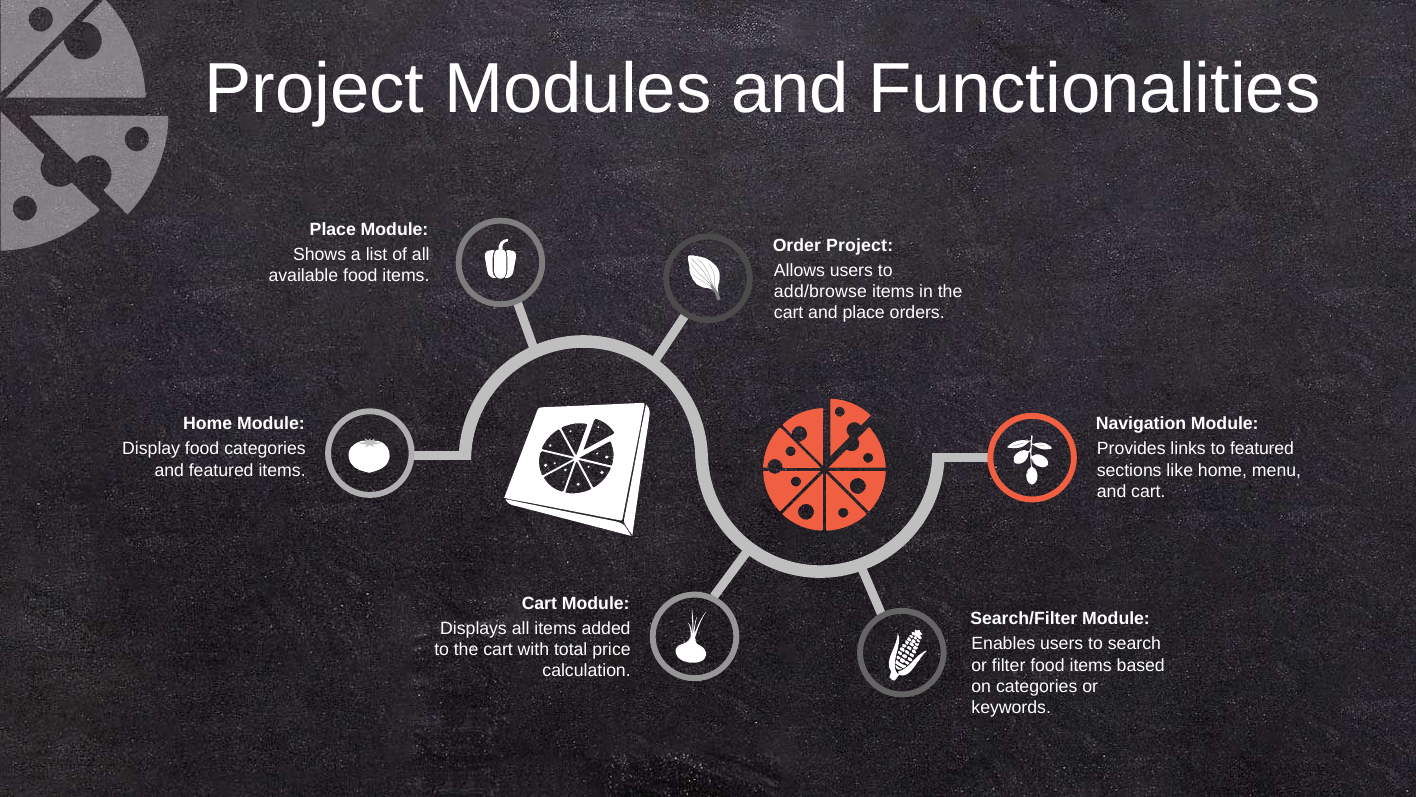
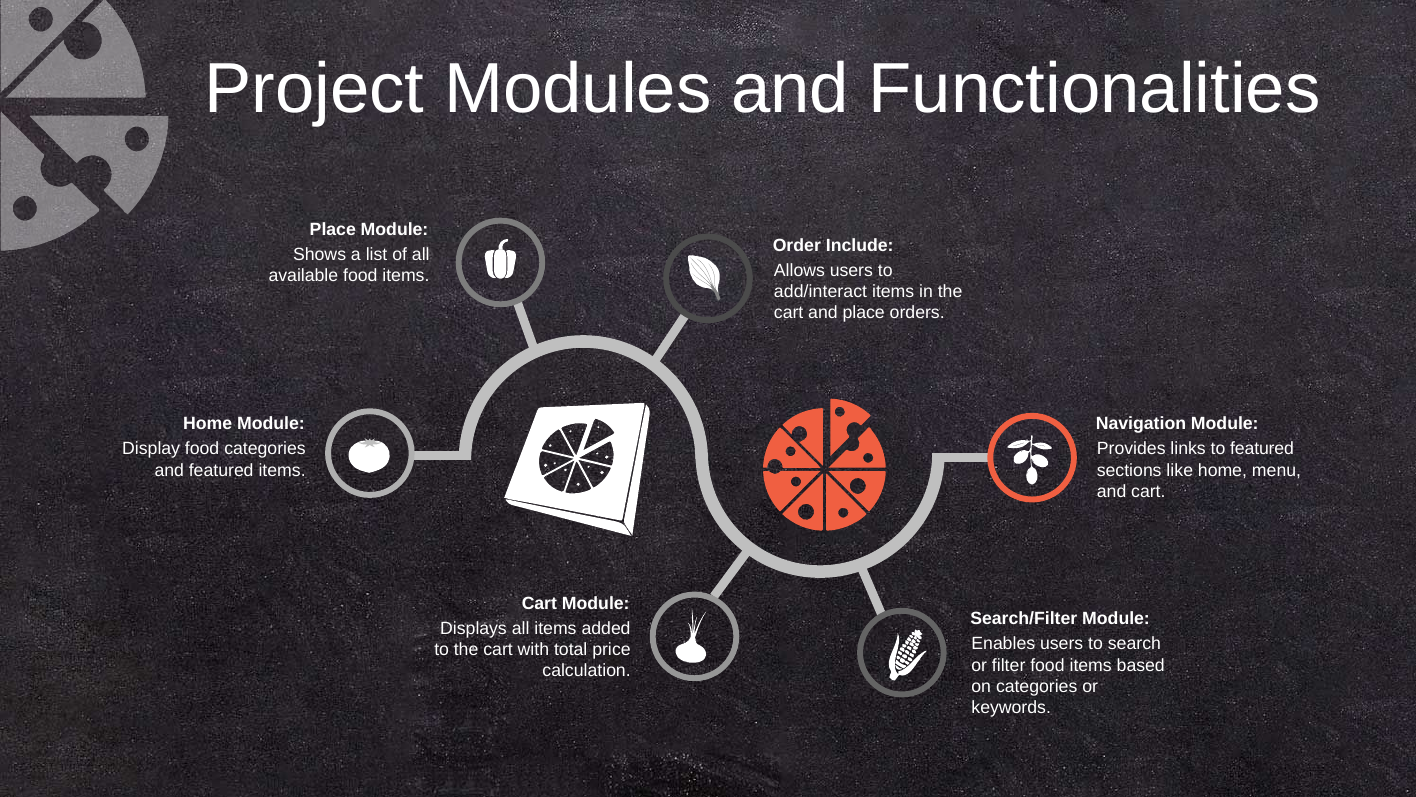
Order Project: Project -> Include
add/browse: add/browse -> add/interact
